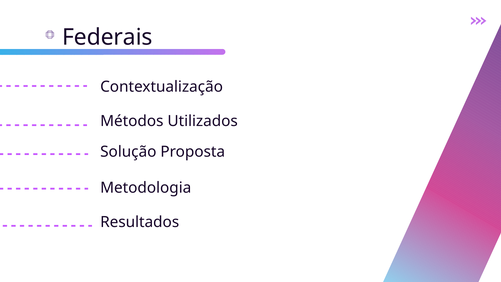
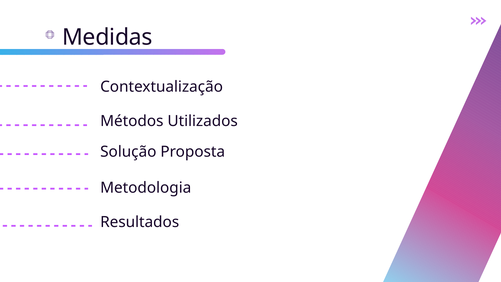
Federais: Federais -> Medidas
